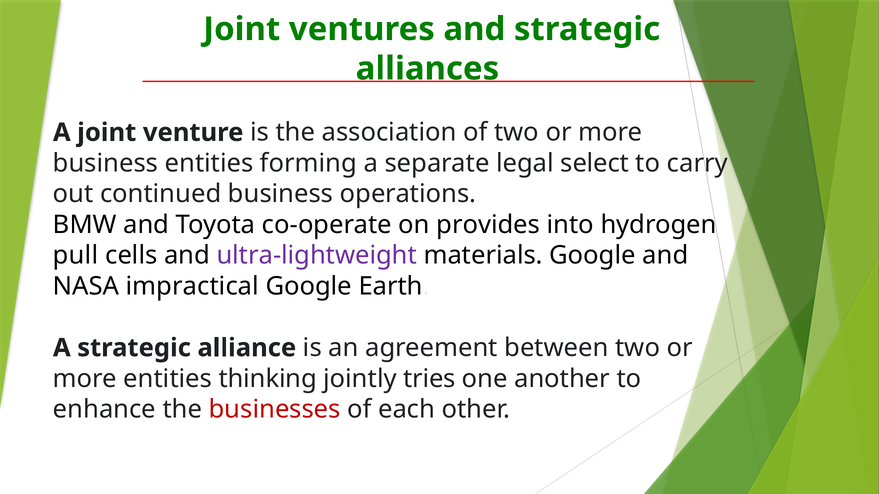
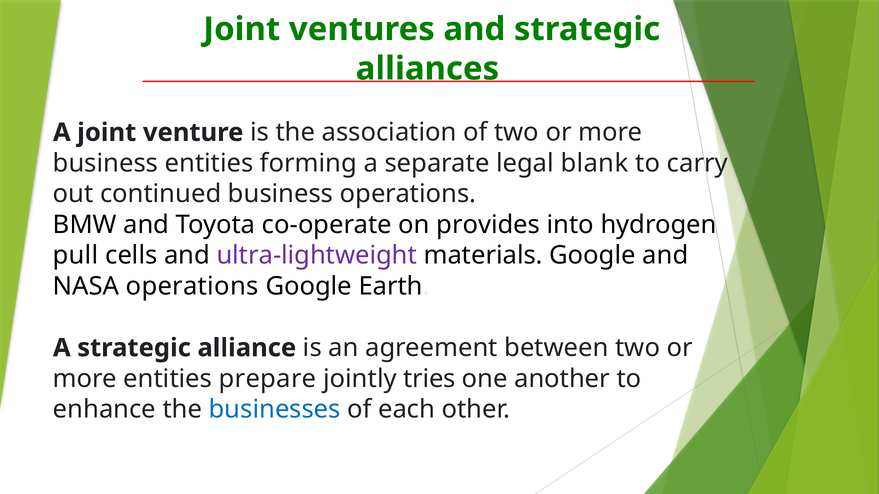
select: select -> blank
NASA impractical: impractical -> operations
thinking: thinking -> prepare
businesses colour: red -> blue
